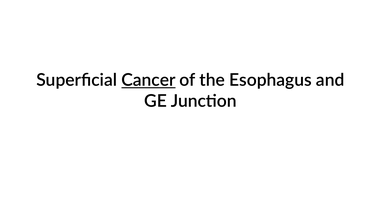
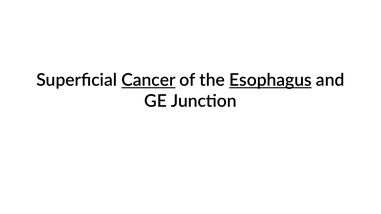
Esophagus underline: none -> present
